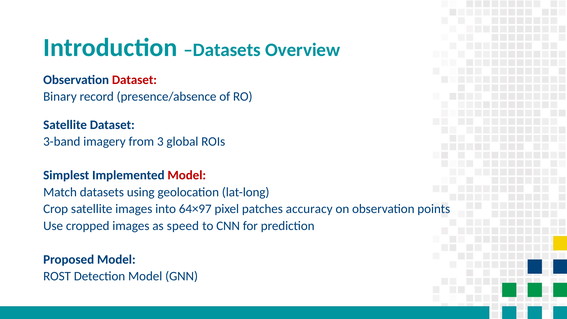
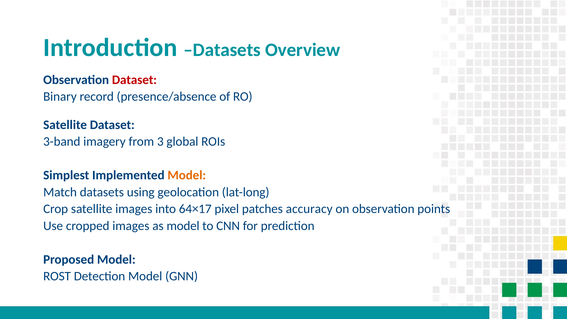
Model at (187, 175) colour: red -> orange
64×97: 64×97 -> 64×17
as speed: speed -> model
